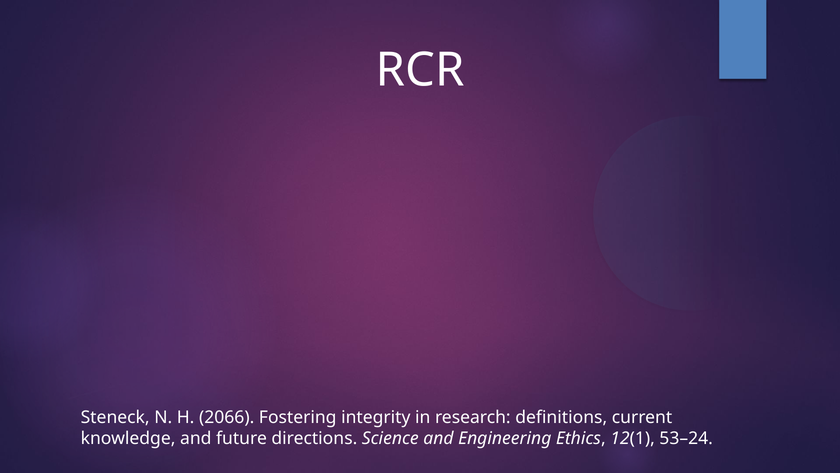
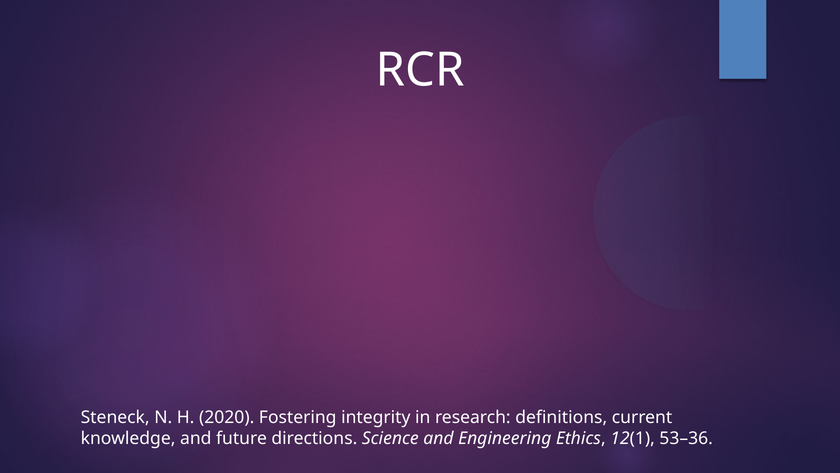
2066: 2066 -> 2020
53–24: 53–24 -> 53–36
